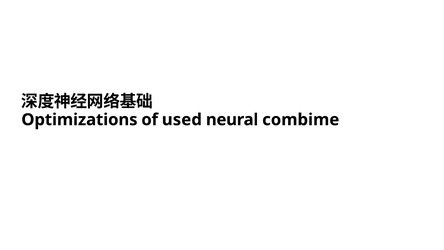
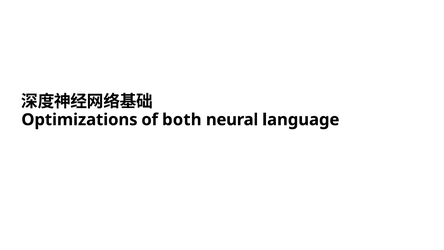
used: used -> both
combime: combime -> language
